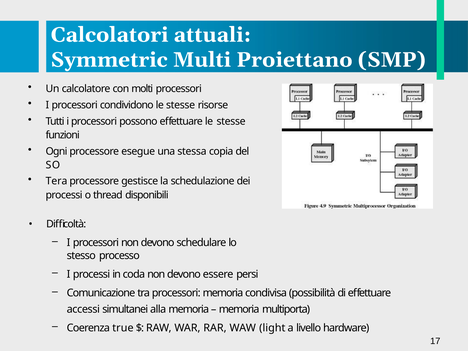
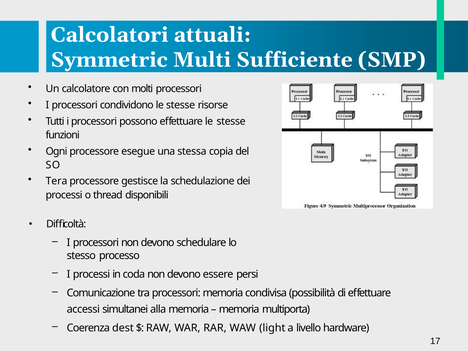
Proiettano: Proiettano -> Sufficiente
true: true -> dest
